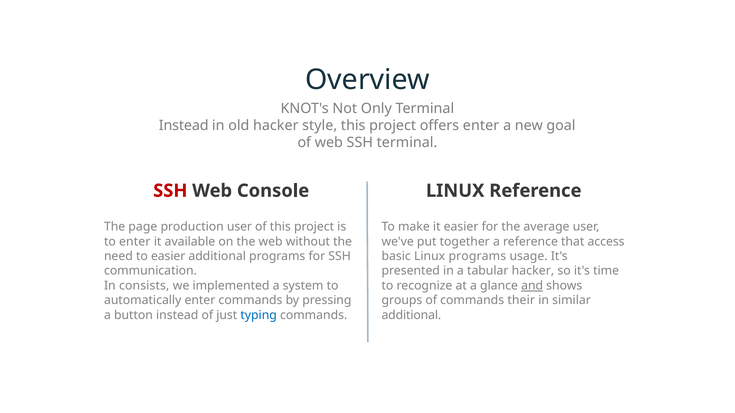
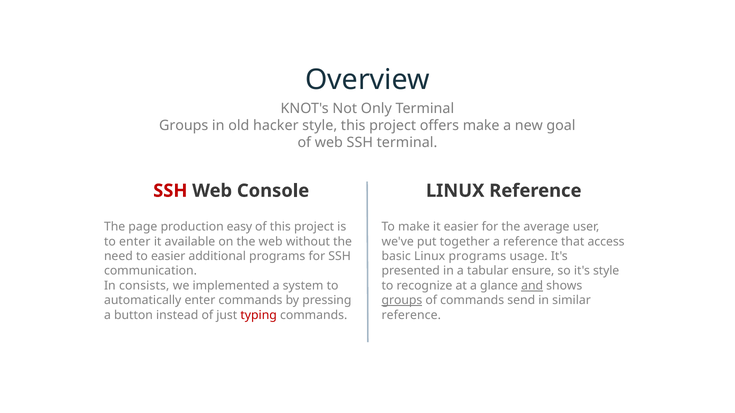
Instead at (184, 126): Instead -> Groups
offers enter: enter -> make
production user: user -> easy
tabular hacker: hacker -> ensure
it's time: time -> style
groups at (402, 301) underline: none -> present
their: their -> send
typing colour: blue -> red
additional at (411, 315): additional -> reference
